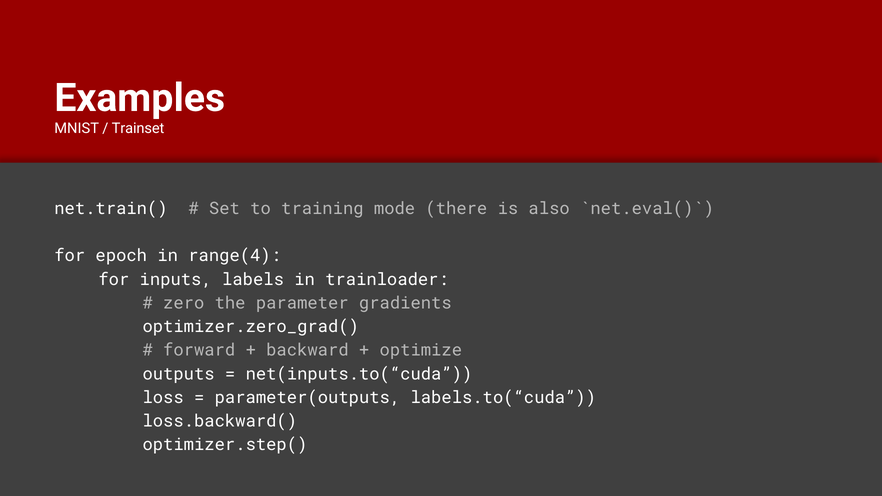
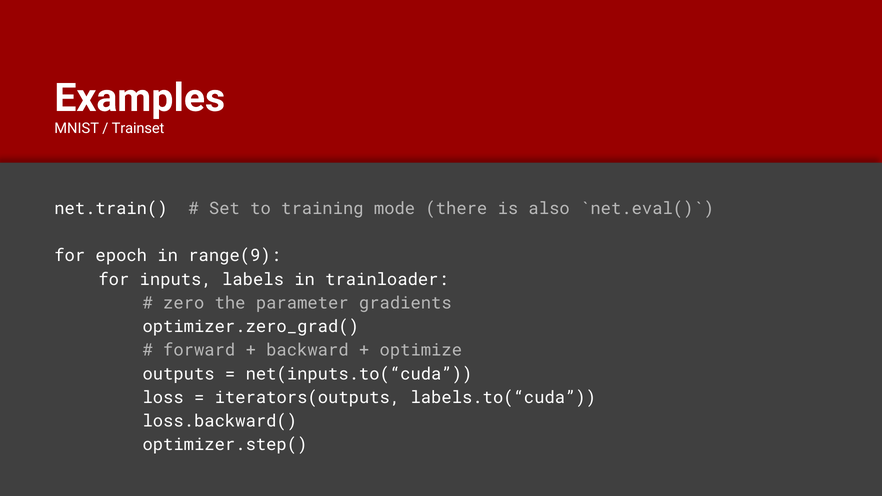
range(4: range(4 -> range(9
parameter(outputs: parameter(outputs -> iterators(outputs
